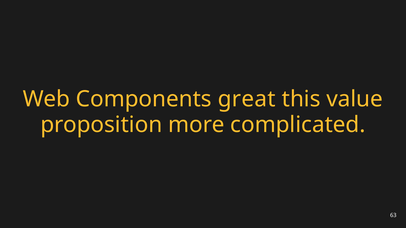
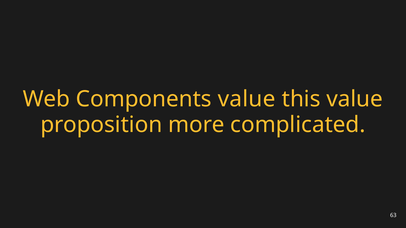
Components great: great -> value
